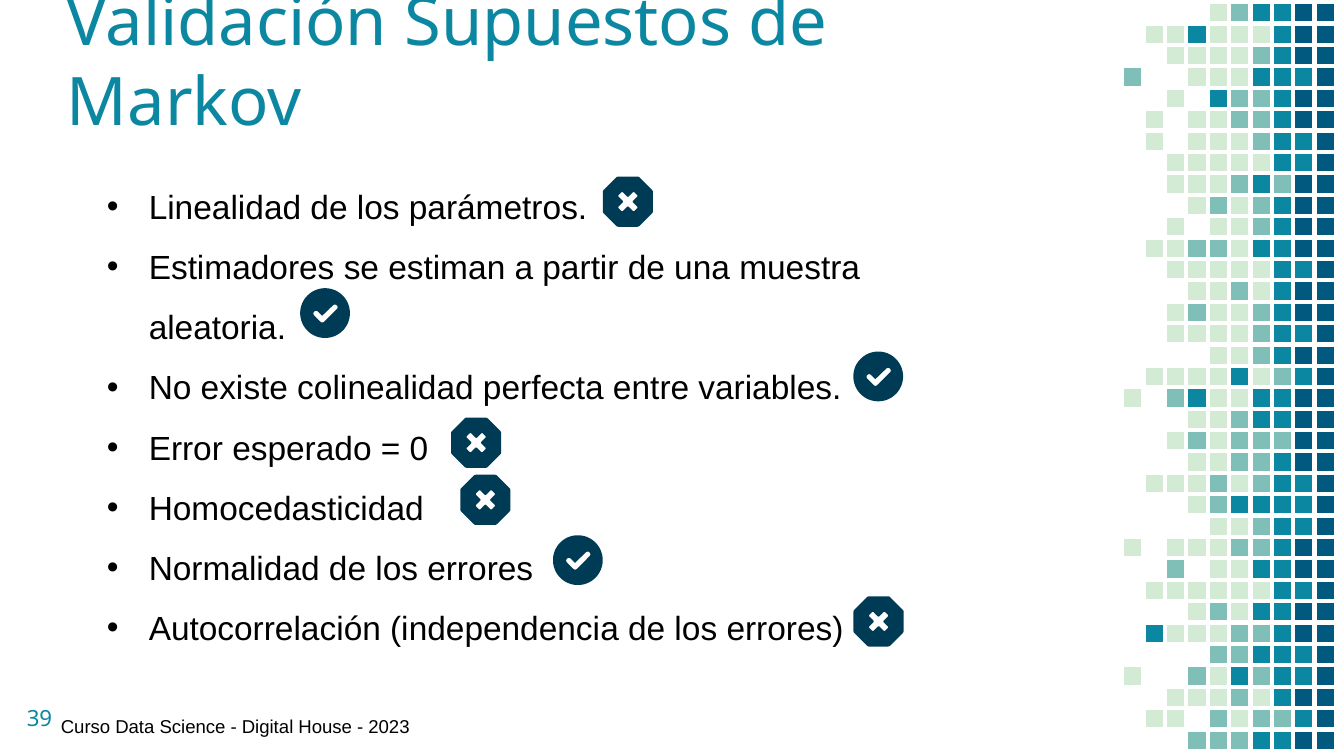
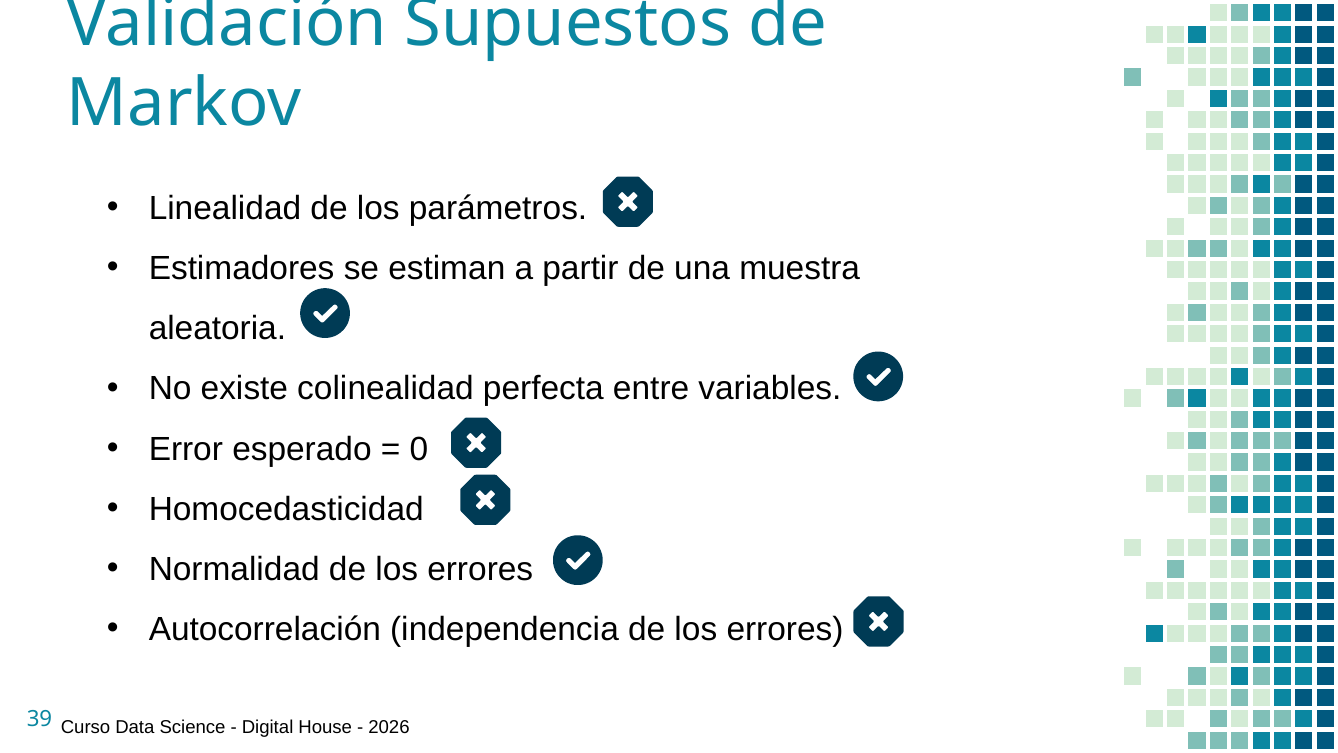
2023: 2023 -> 2026
